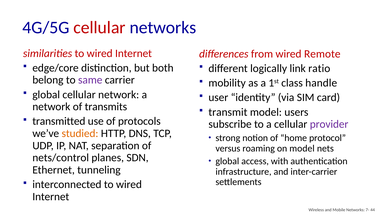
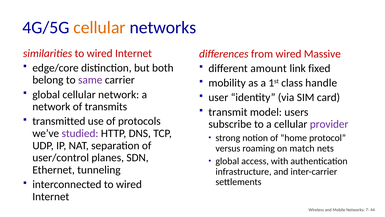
cellular at (100, 28) colour: red -> orange
Remote: Remote -> Massive
logically: logically -> amount
ratio: ratio -> fixed
studied colour: orange -> purple
on model: model -> match
nets/control: nets/control -> user/control
